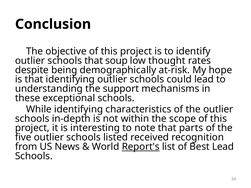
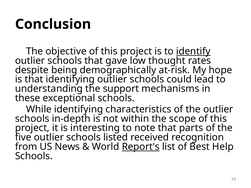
identify underline: none -> present
soup: soup -> gave
Best Lead: Lead -> Help
